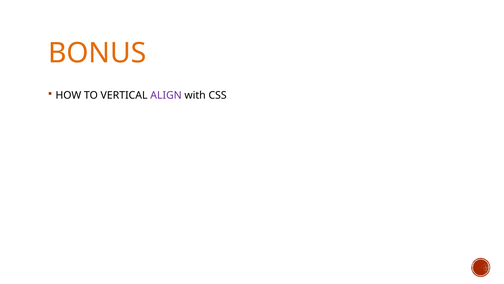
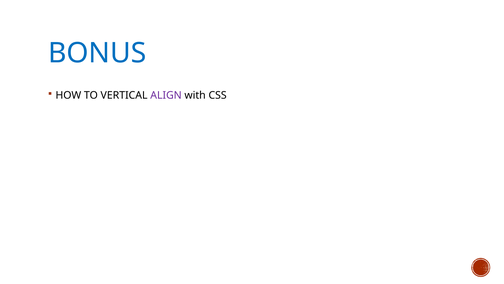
BONUS colour: orange -> blue
